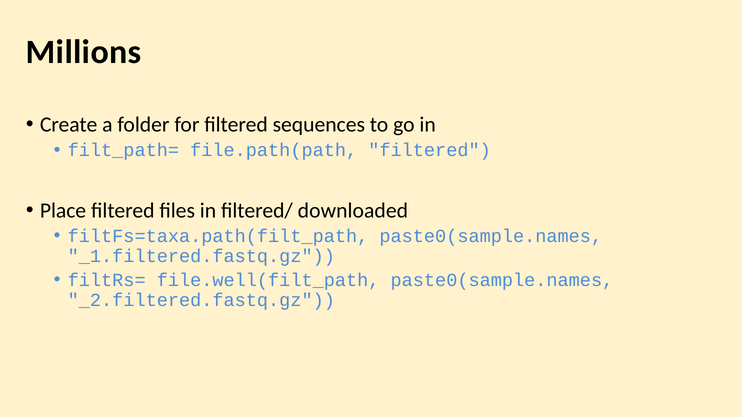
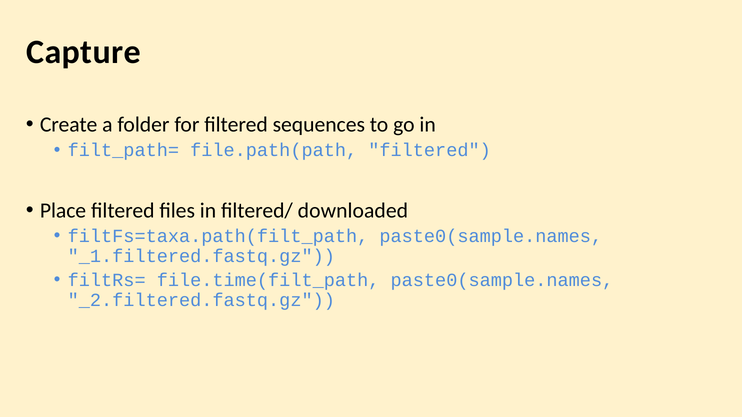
Millions: Millions -> Capture
file.well(filt_path: file.well(filt_path -> file.time(filt_path
